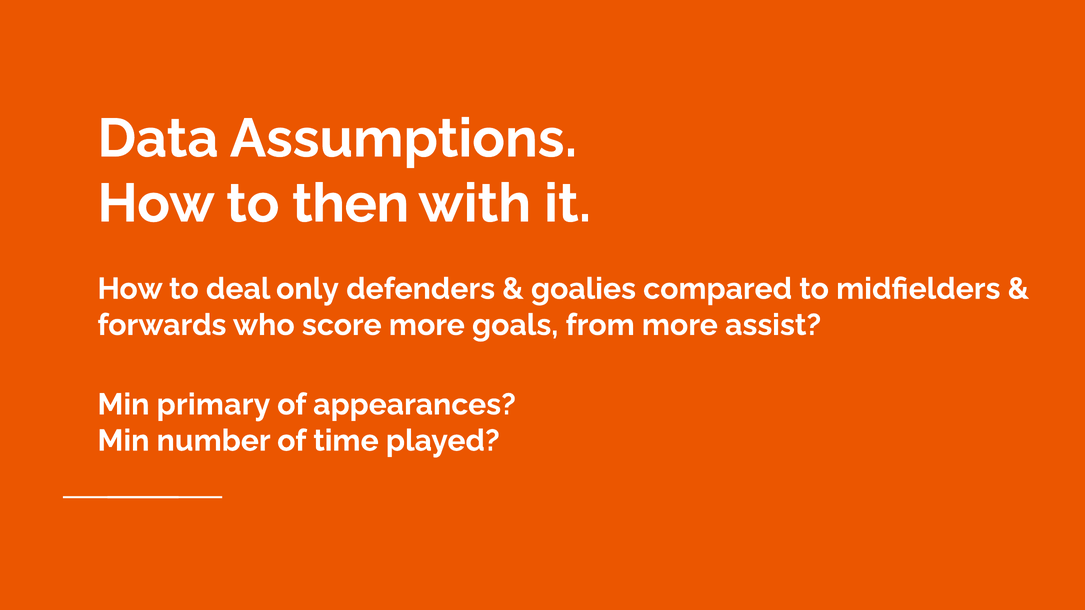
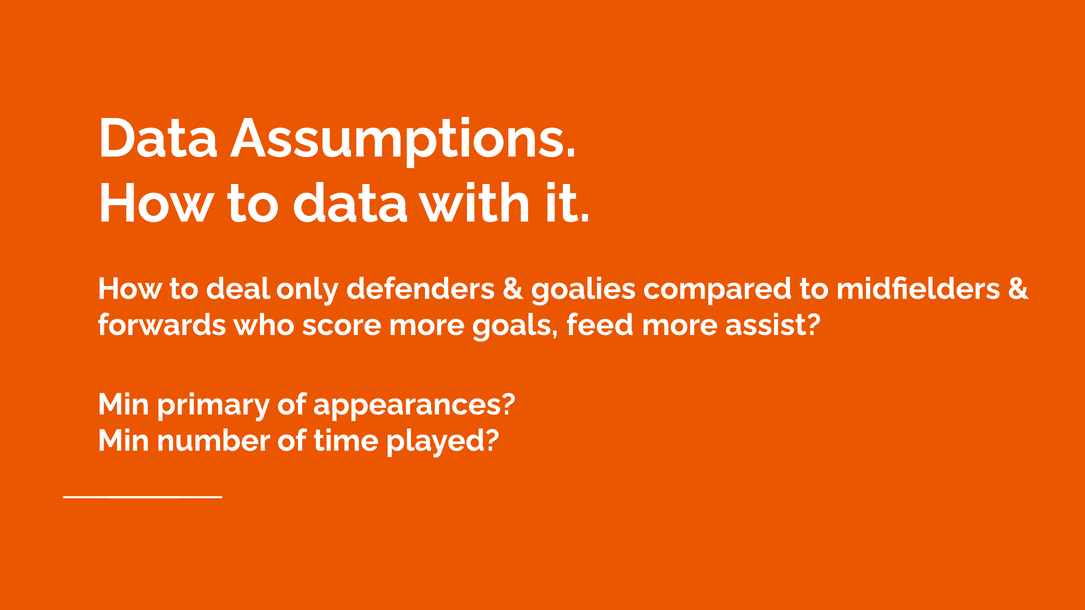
to then: then -> data
from: from -> feed
